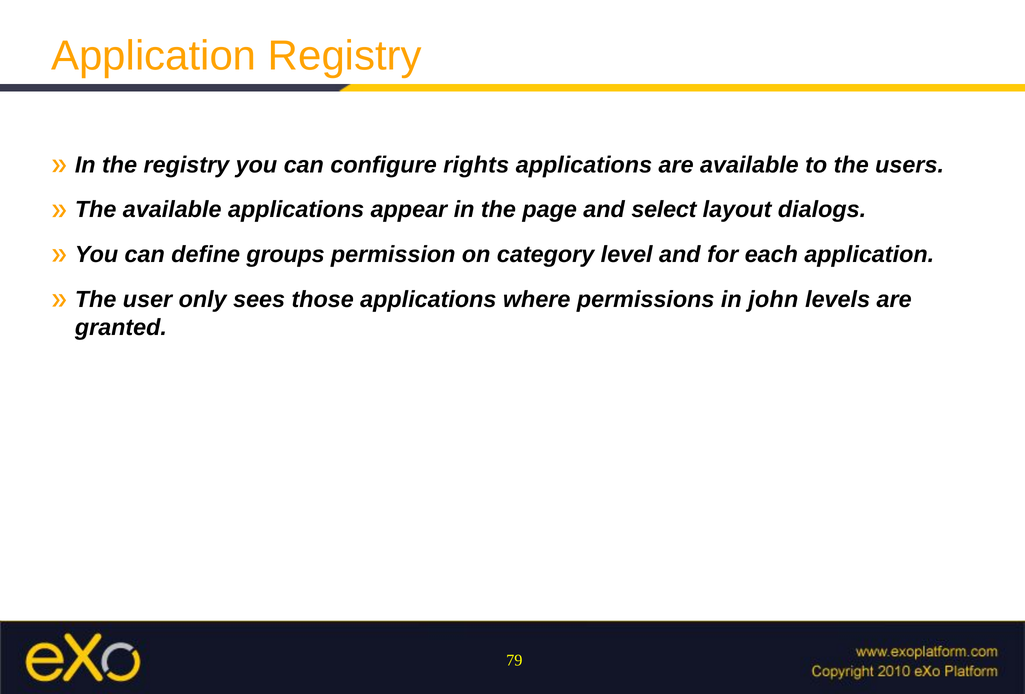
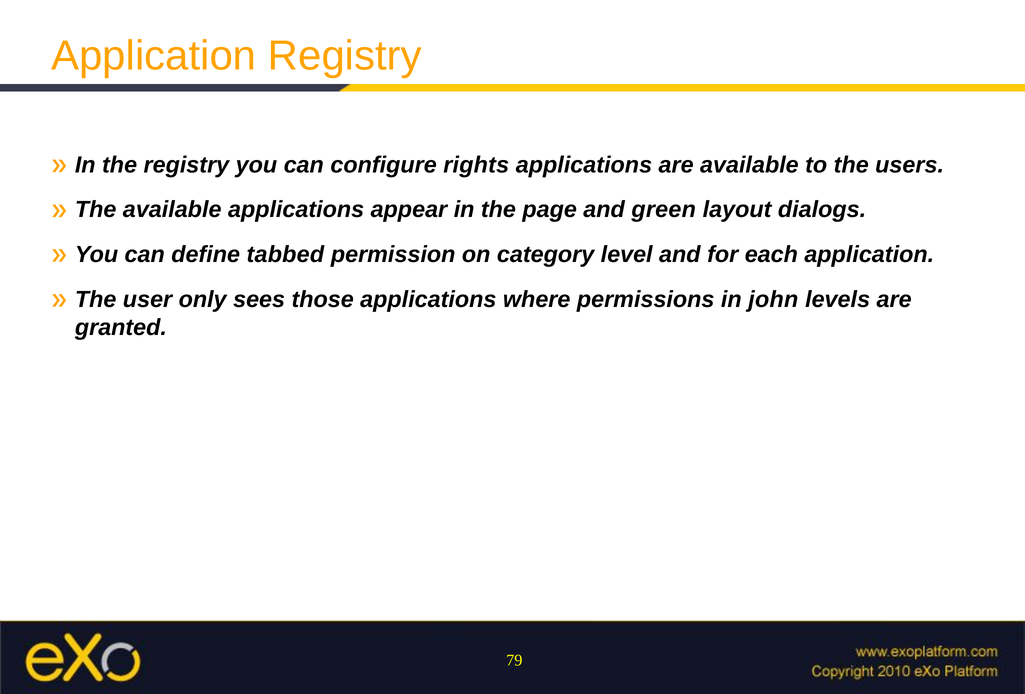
select: select -> green
groups: groups -> tabbed
